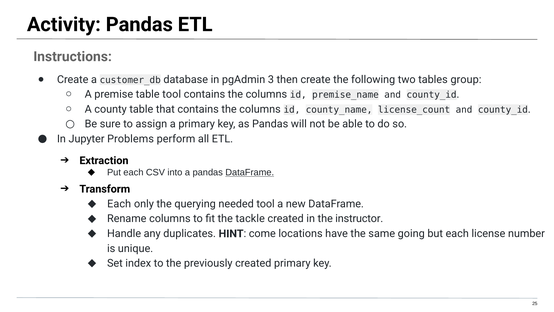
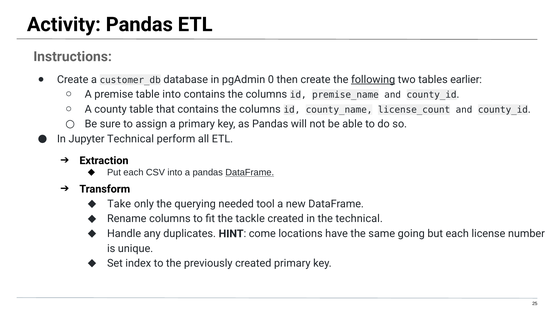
3: 3 -> 0
following underline: none -> present
group: group -> earlier
table tool: tool -> into
Jupyter Problems: Problems -> Technical
Each at (119, 204): Each -> Take
the instructor: instructor -> technical
